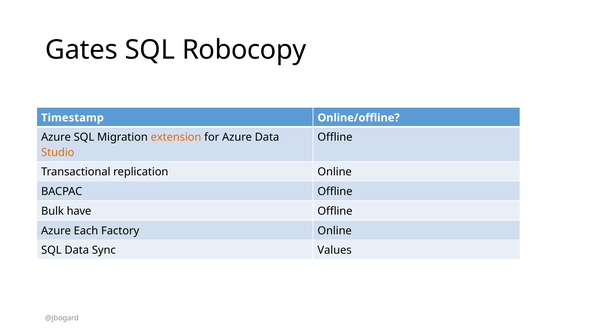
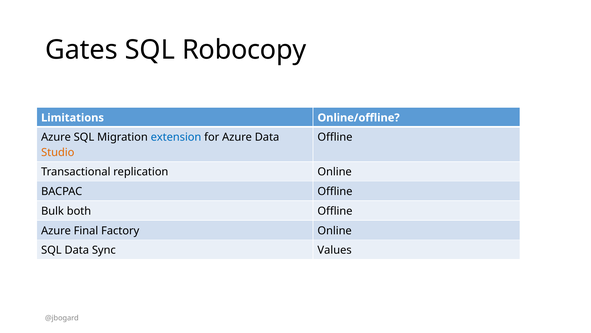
Timestamp: Timestamp -> Limitations
extension colour: orange -> blue
have: have -> both
Each: Each -> Final
